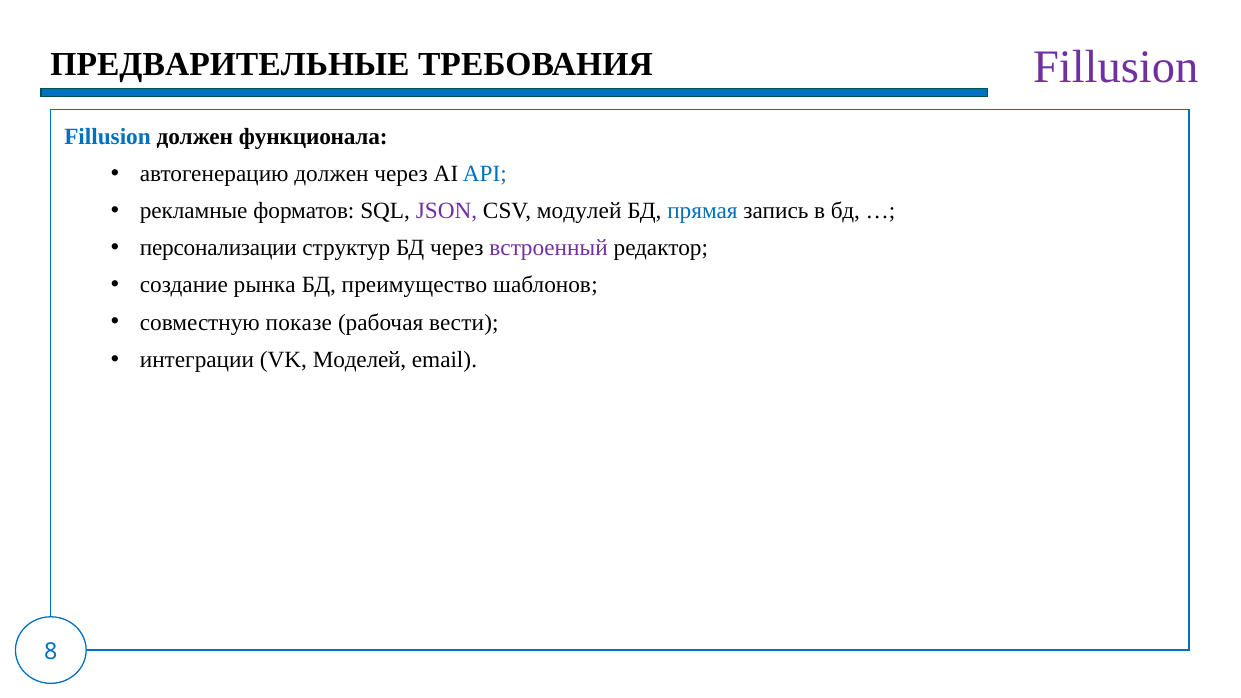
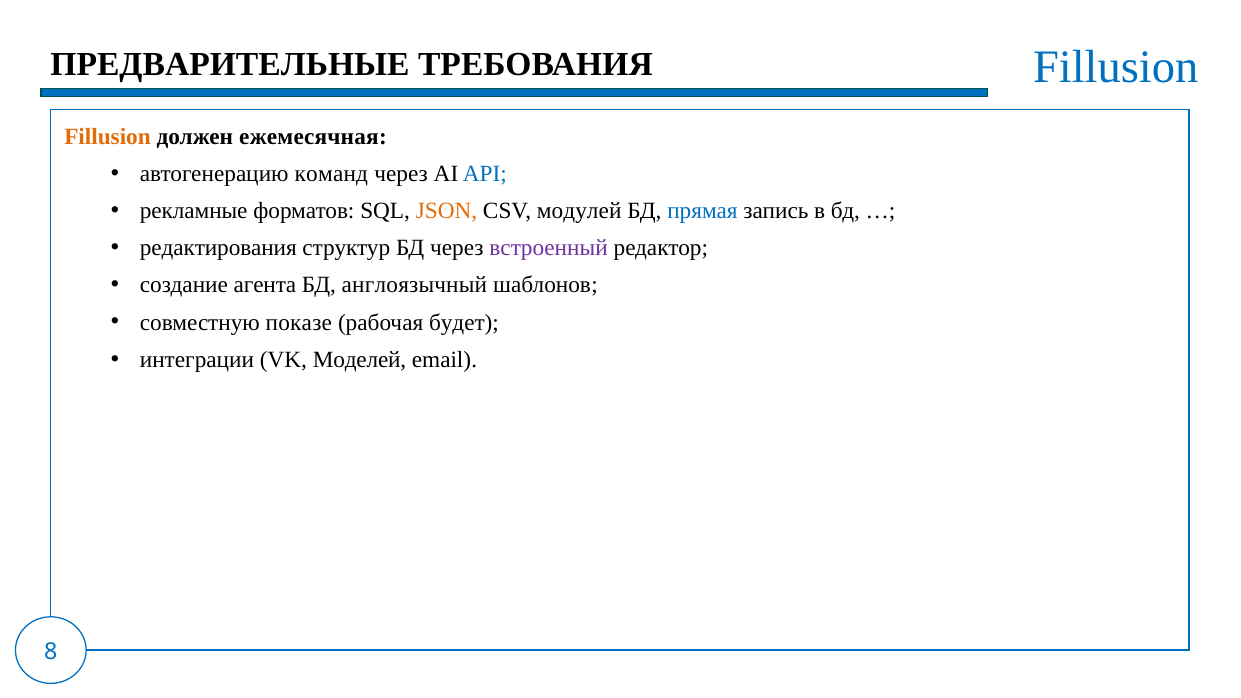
Fillusion at (1116, 67) colour: purple -> blue
Fillusion at (108, 137) colour: blue -> orange
функционала: функционала -> ежемесячная
автогенерацию должен: должен -> команд
JSON colour: purple -> orange
персонализации: персонализации -> редактирования
рынка: рынка -> агента
преимущество: преимущество -> англоязычный
вести: вести -> будет
